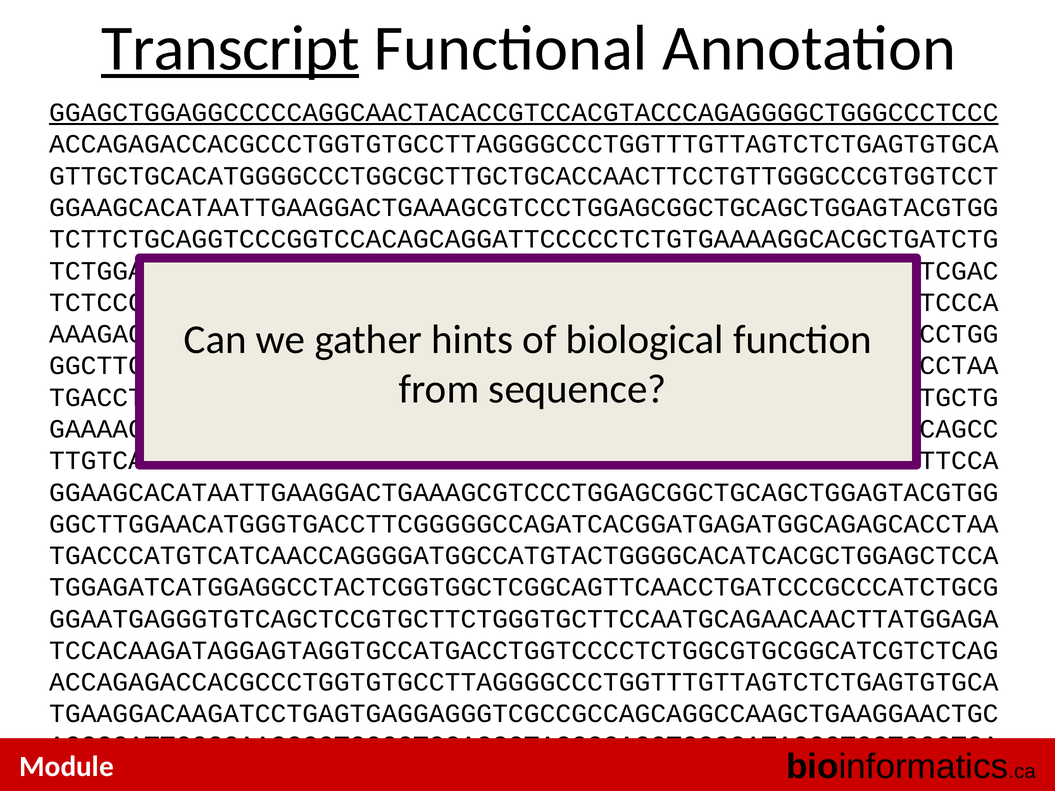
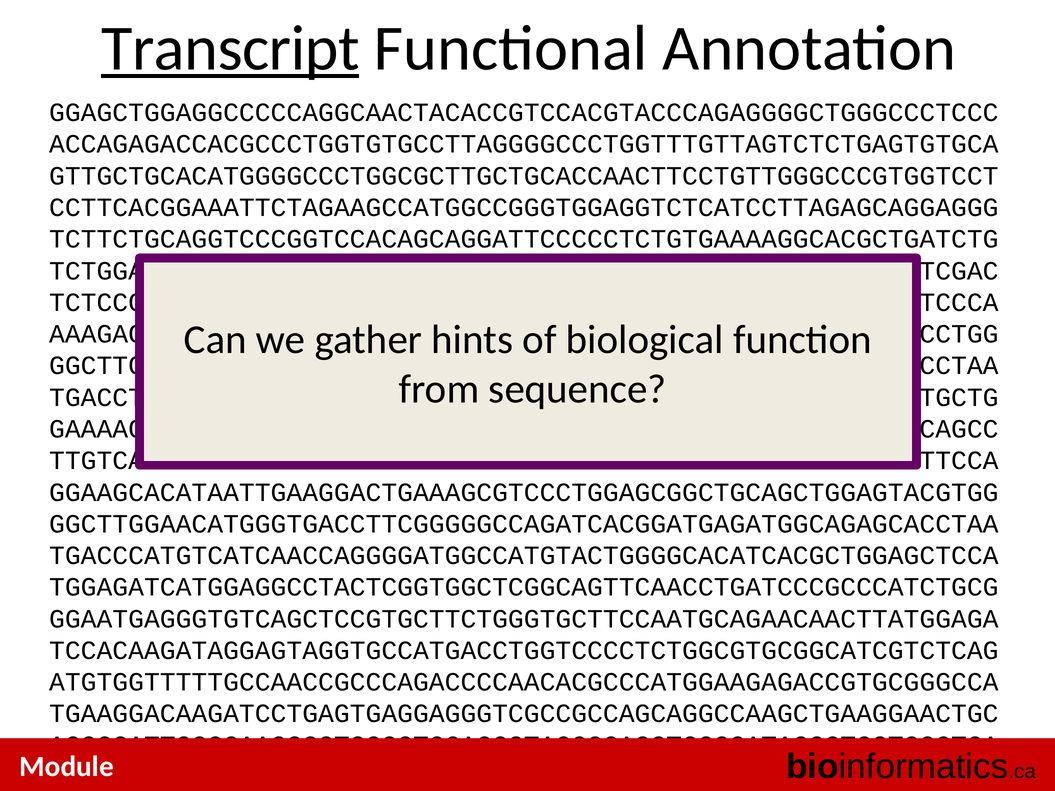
GGAGCTGGAGGCCCCCAGGCAACTACACCGTCCACGTACCCAGAGGGGCTGGGCCCTCCC underline: present -> none
GGAAGCACATAATTGAAGGACTGAAAGCGTCCCTGGAGCGGCTGCAGCTGGAGTACGTGG at (524, 208): GGAAGCACATAATTGAAGGACTGAAAGCGTCCCTGGAGCGGCTGCAGCTGGAGTACGTGG -> CCTTCACGGAAATTCTAGAAGCCATGGCCGGGTGGAGGTCTCATCCTTAGAGCAGGAGGG
ACCAGAGACCACGCCCTGGTGTGCCTTAGGGGCCCTGGTTTGTTAGTCTCTGAGTGTGCA at (524, 682): ACCAGAGACCACGCCCTGGTGTGCCTTAGGGGCCCTGGTTTGTTAGTCTCTGAGTGTGCA -> ATGTGGTTTTTGCCAACCGCCCAGACCCCAACACGCCCATGGAAGAGACCGTGCGGGCCA
